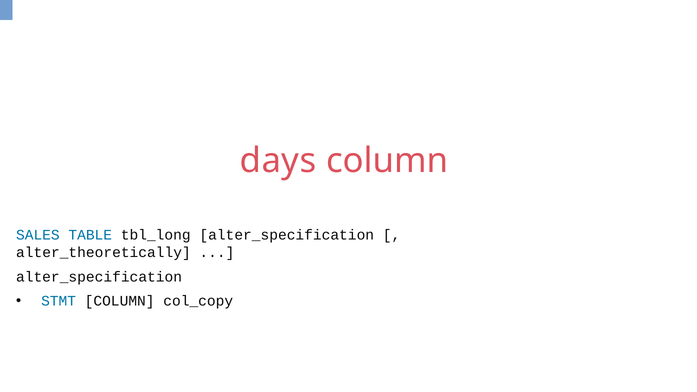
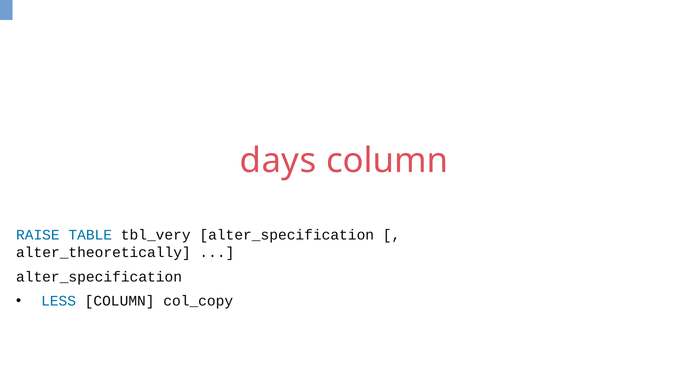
SALES: SALES -> RAISE
tbl_long: tbl_long -> tbl_very
STMT: STMT -> LESS
